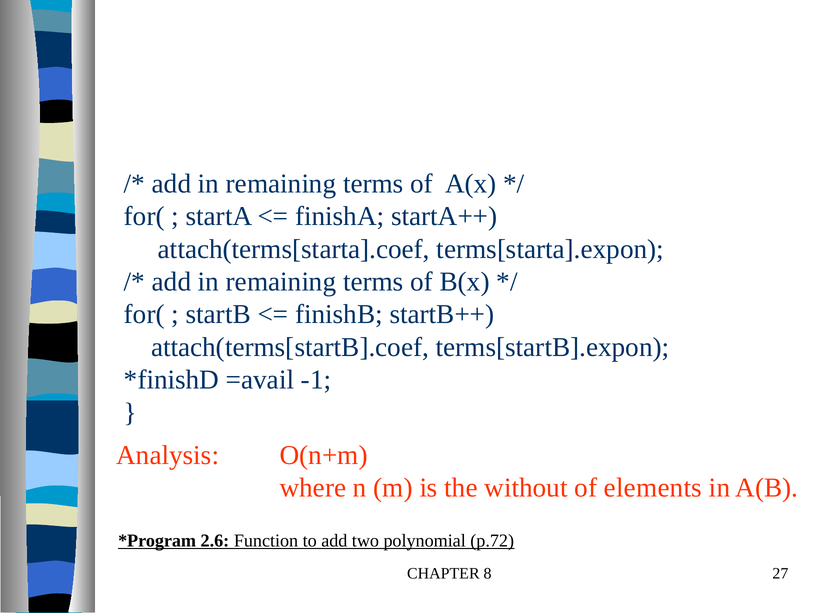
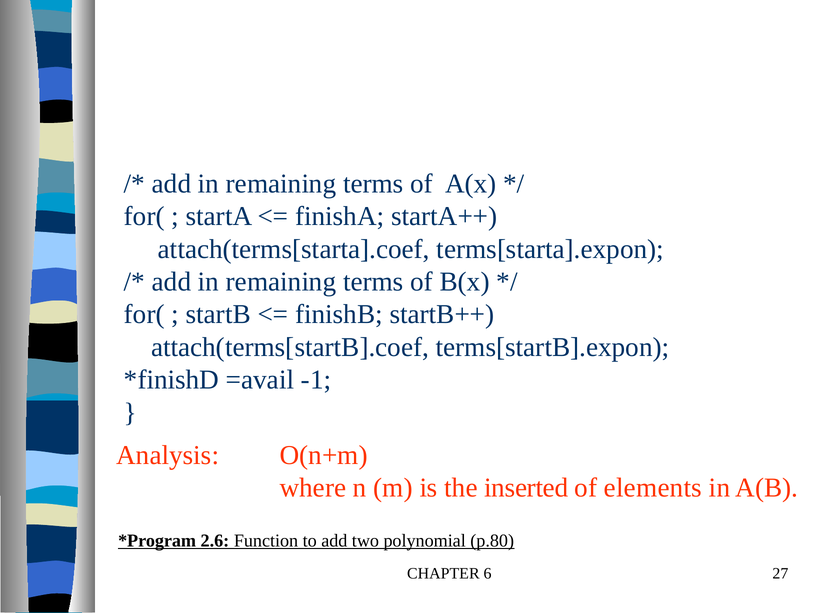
without: without -> inserted
p.72: p.72 -> p.80
8: 8 -> 6
